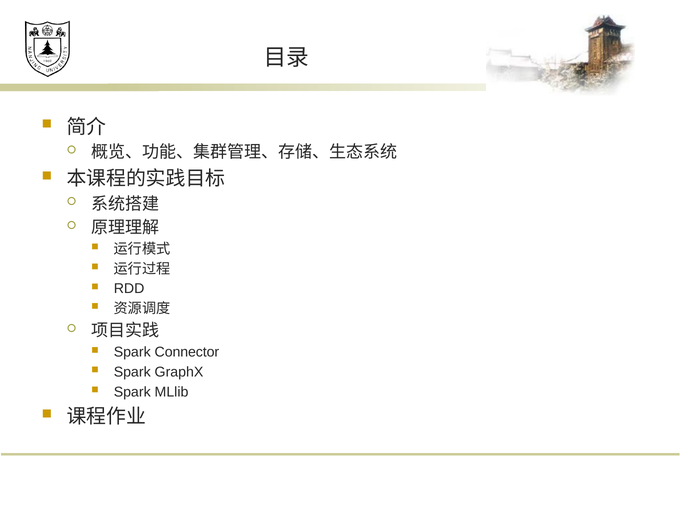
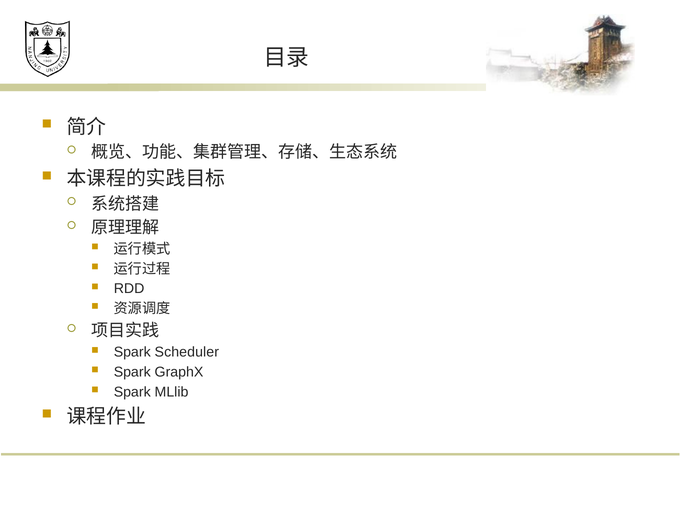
Connector: Connector -> Scheduler
